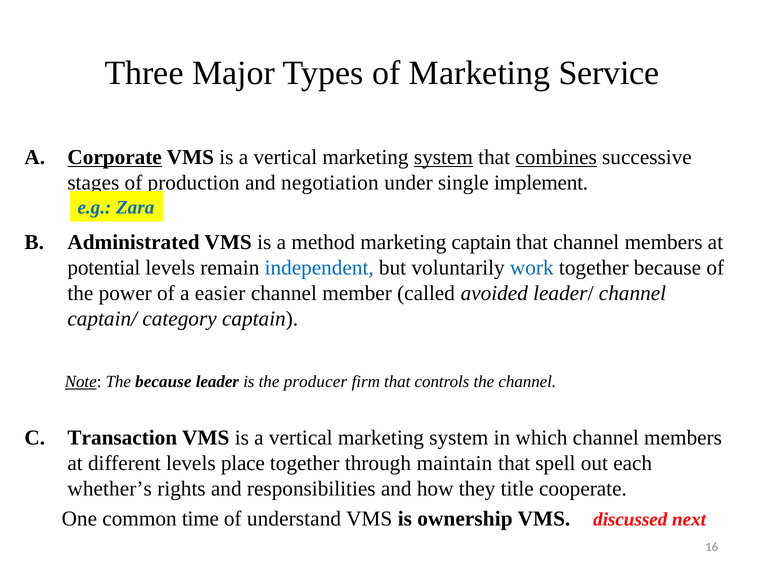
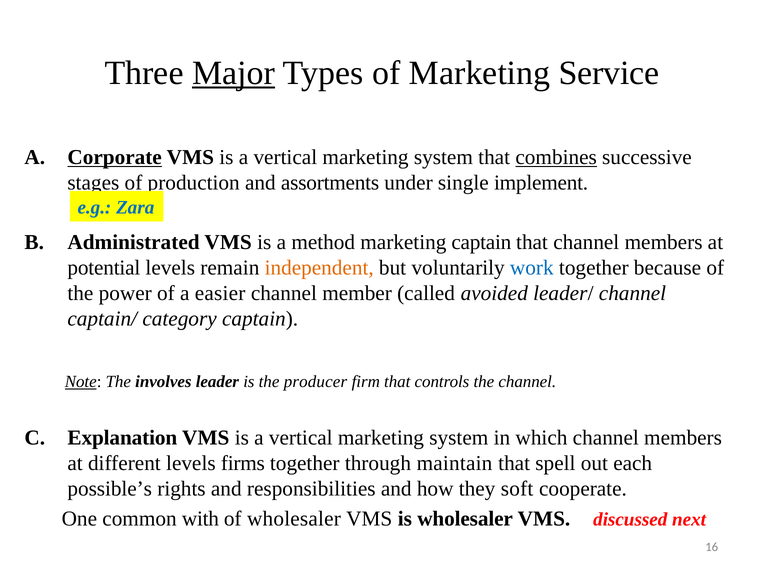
Major underline: none -> present
system at (443, 157) underline: present -> none
negotiation: negotiation -> assortments
independent colour: blue -> orange
The because: because -> involves
Transaction: Transaction -> Explanation
place: place -> firms
whether’s: whether’s -> possible’s
title: title -> soft
time: time -> with
of understand: understand -> wholesaler
is ownership: ownership -> wholesaler
